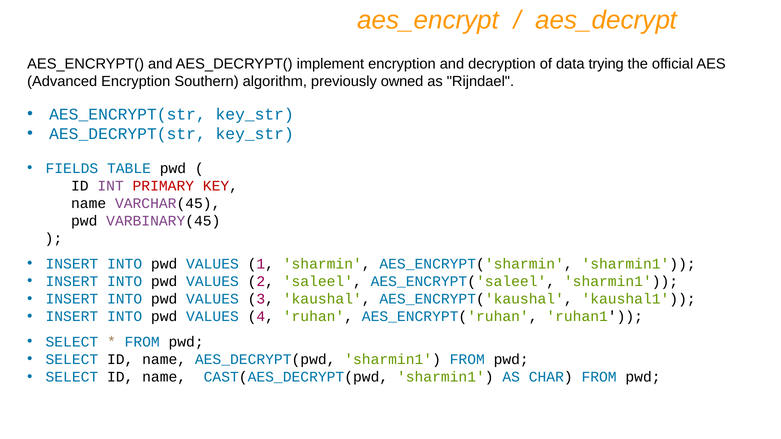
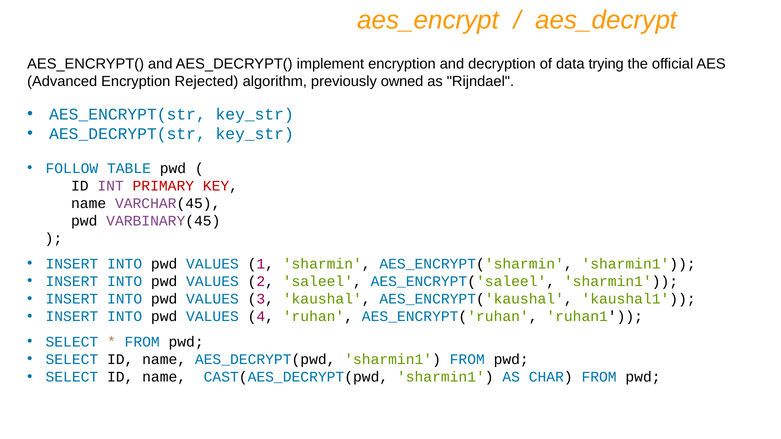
Southern: Southern -> Rejected
FIELDS: FIELDS -> FOLLOW
